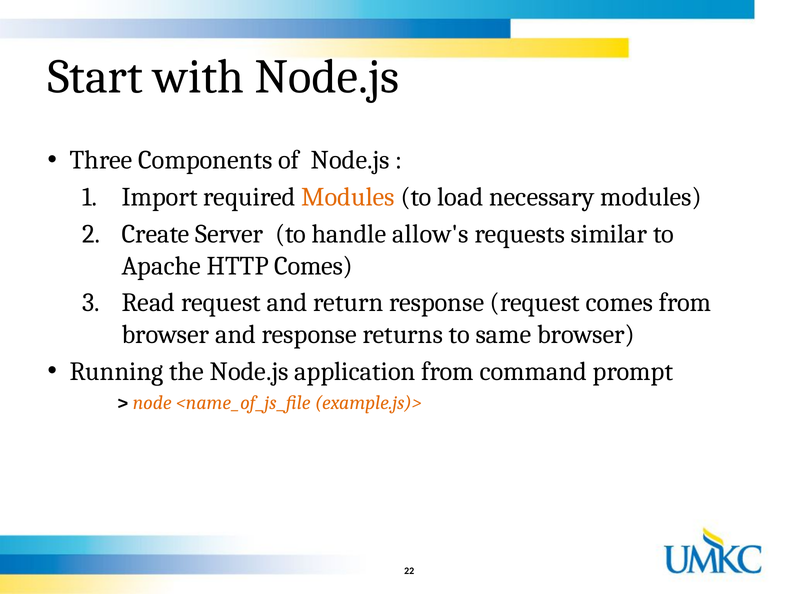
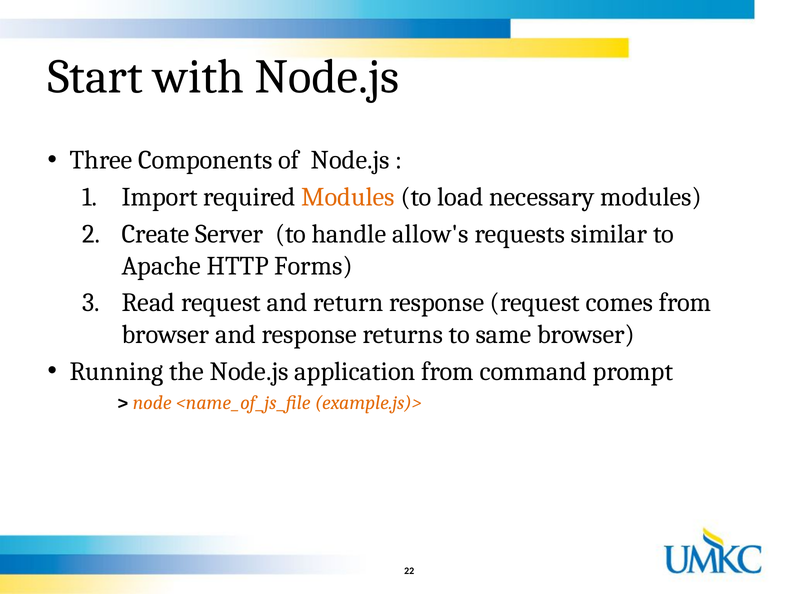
HTTP Comes: Comes -> Forms
